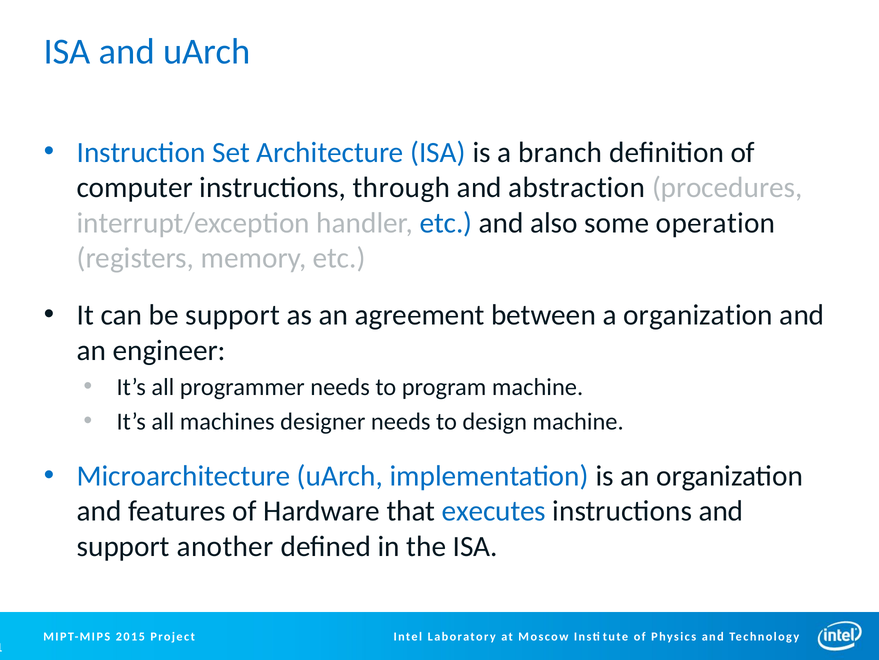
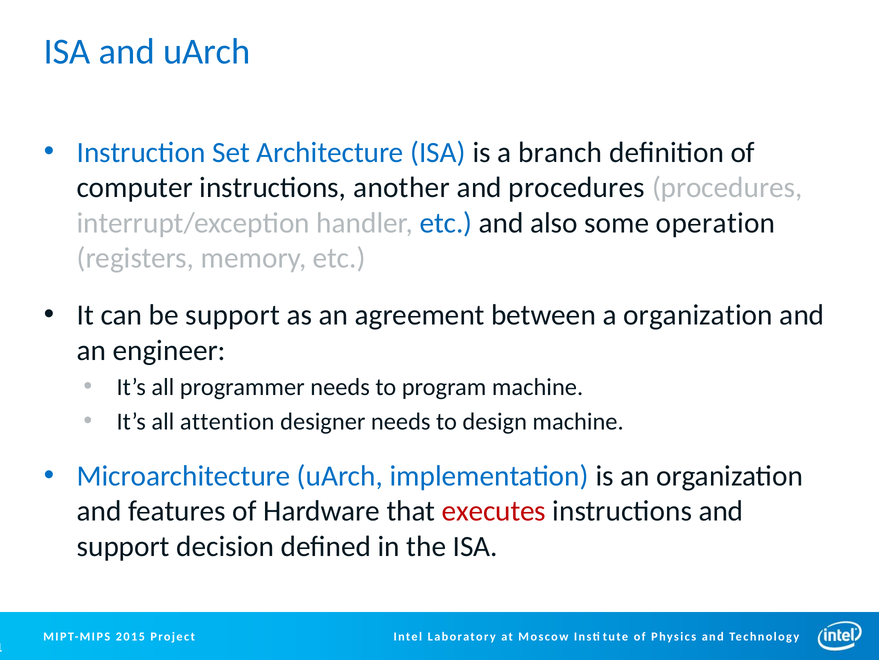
through: through -> another
and abstraction: abstraction -> procedures
machines: machines -> attention
executes colour: blue -> red
another: another -> decision
